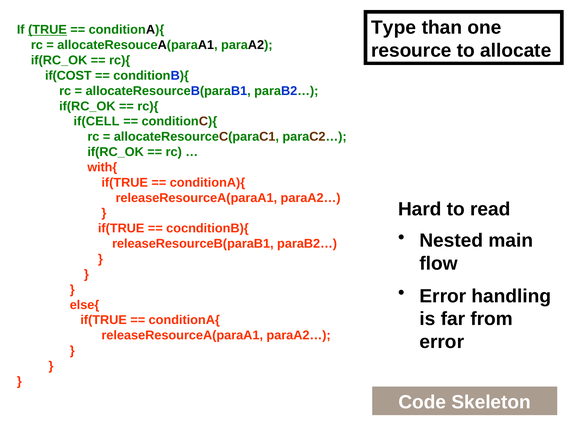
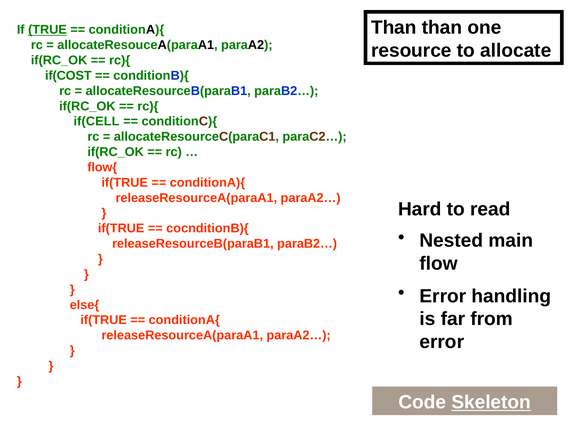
Type at (394, 27): Type -> Than
with{: with{ -> flow{
Skeleton underline: none -> present
